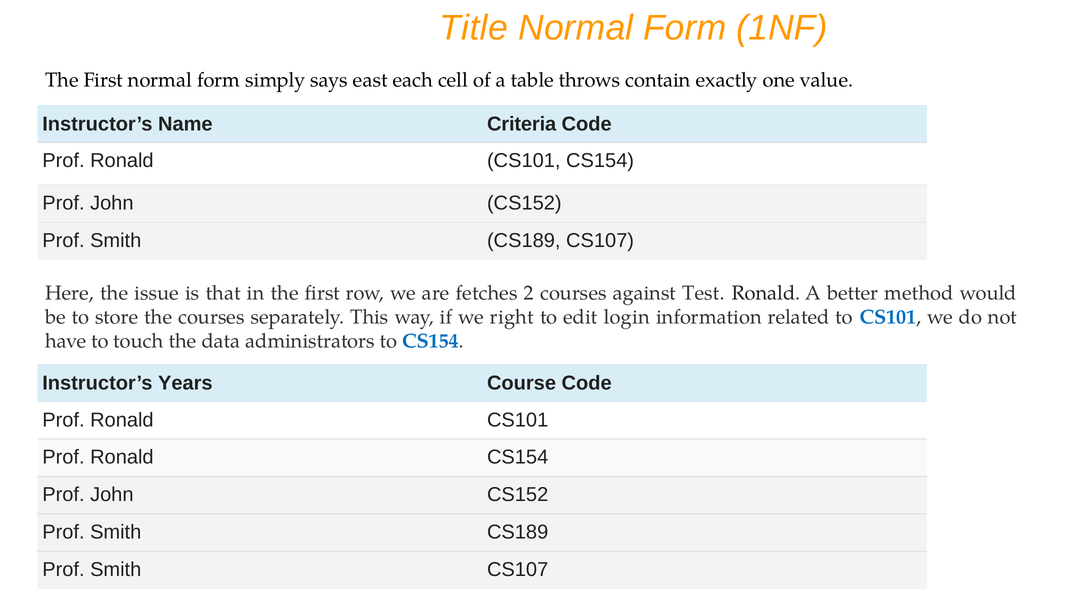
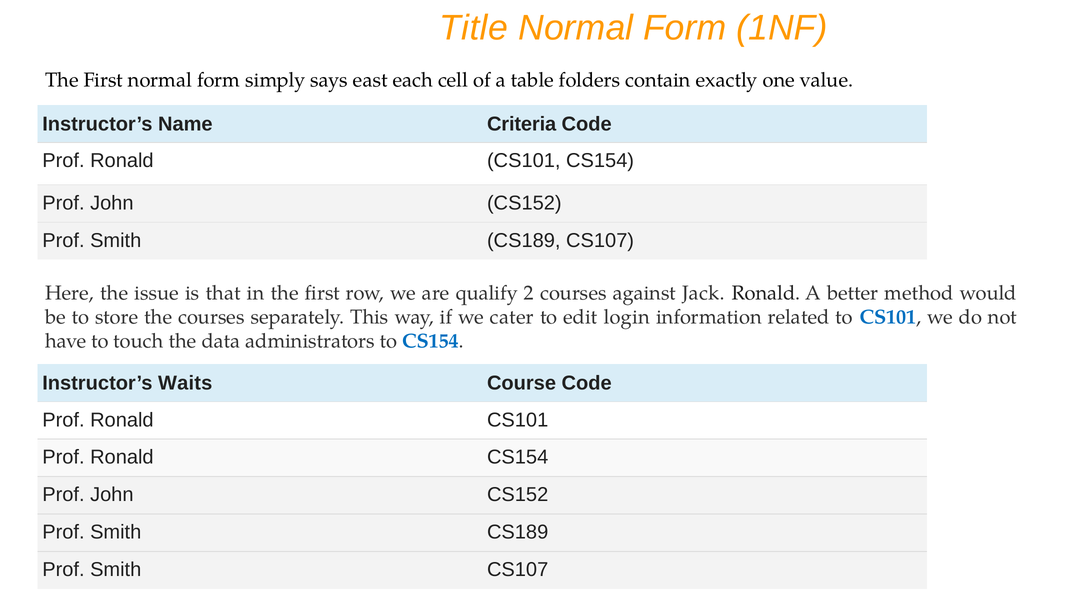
throws: throws -> folders
fetches: fetches -> qualify
Test: Test -> Jack
right: right -> cater
Years: Years -> Waits
